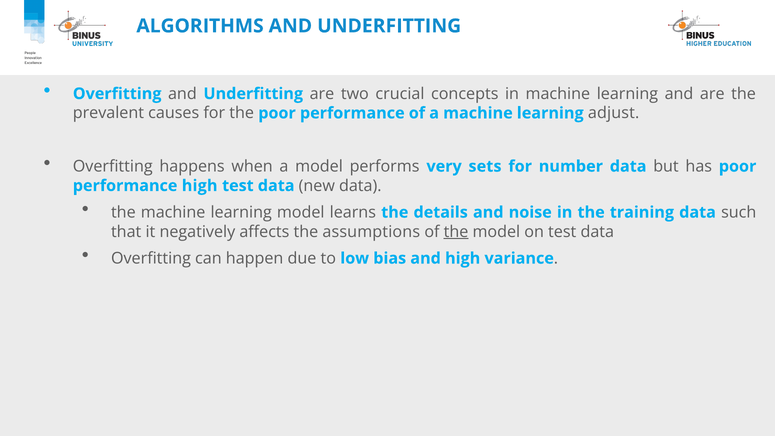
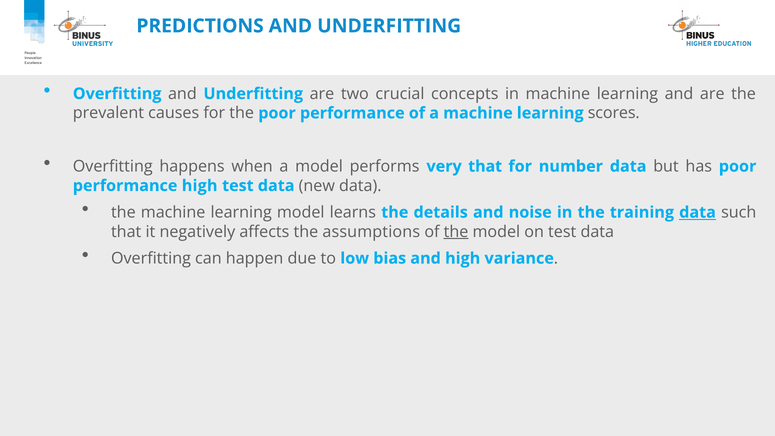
ALGORITHMS: ALGORITHMS -> PREDICTIONS
adjust: adjust -> scores
very sets: sets -> that
data at (698, 212) underline: none -> present
